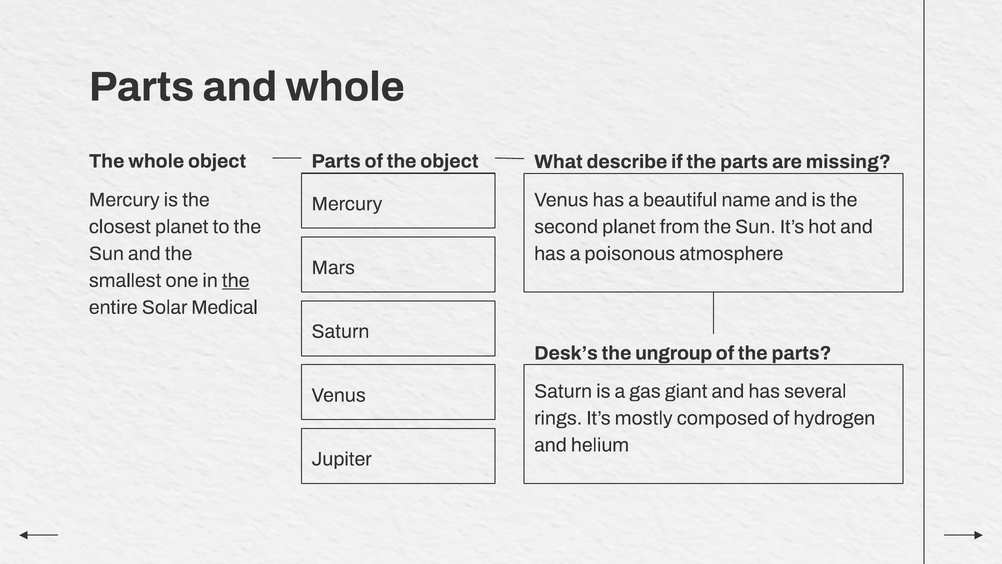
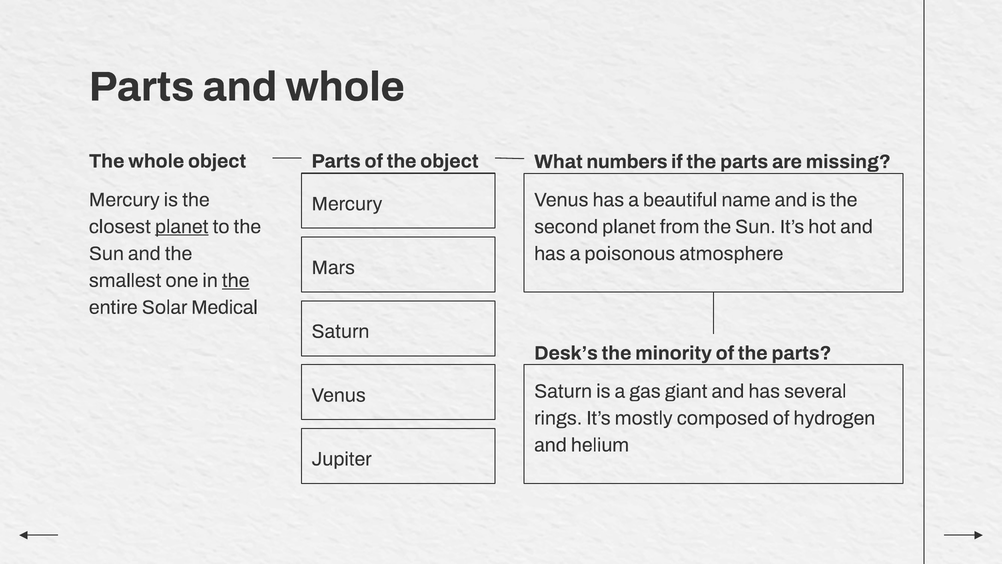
describe: describe -> numbers
planet at (182, 227) underline: none -> present
ungroup: ungroup -> minority
